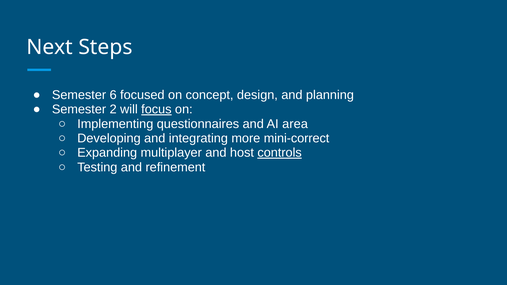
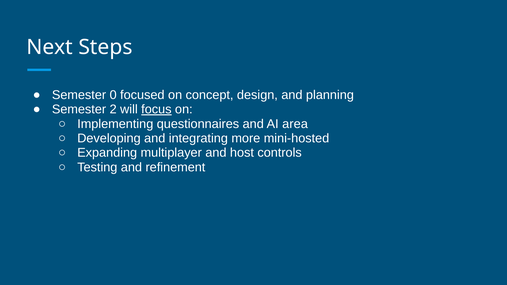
6: 6 -> 0
mini-correct: mini-correct -> mini-hosted
controls underline: present -> none
